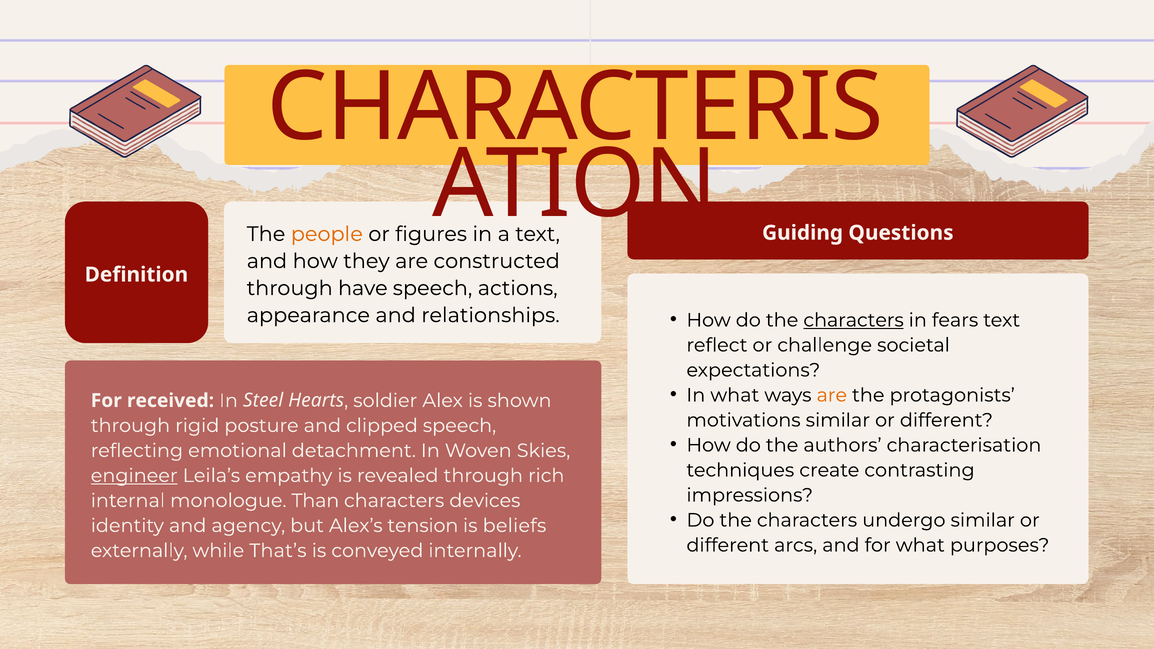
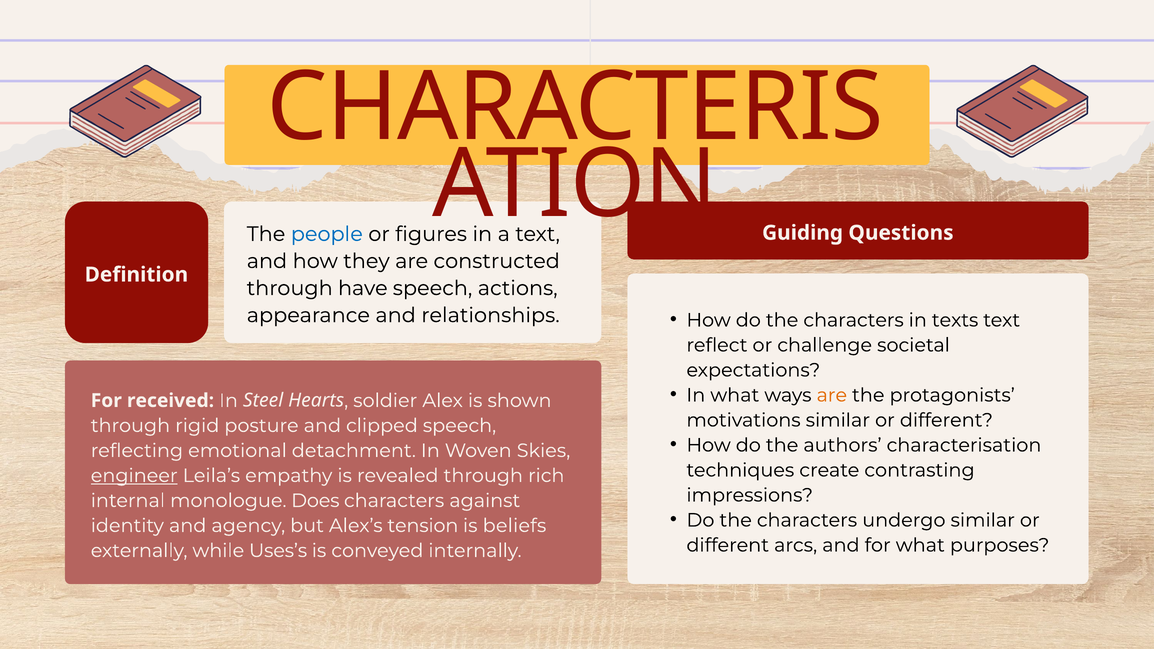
people colour: orange -> blue
characters at (854, 320) underline: present -> none
fears: fears -> texts
Than: Than -> Does
devices: devices -> against
That’s: That’s -> Uses’s
